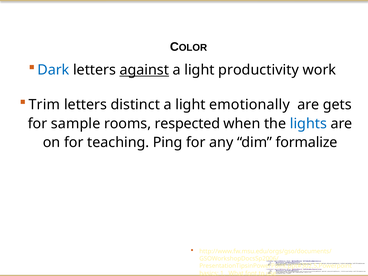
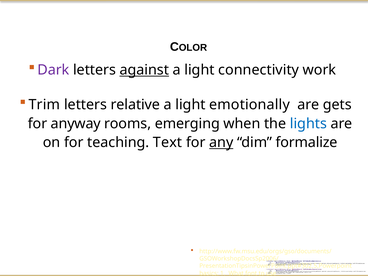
Dark colour: blue -> purple
productivity: productivity -> connectivity
distinct: distinct -> relative
sample: sample -> anyway
respected: respected -> emerging
Ping: Ping -> Text
any underline: none -> present
